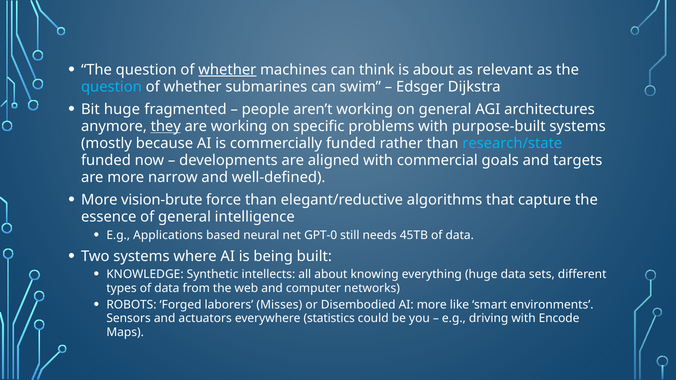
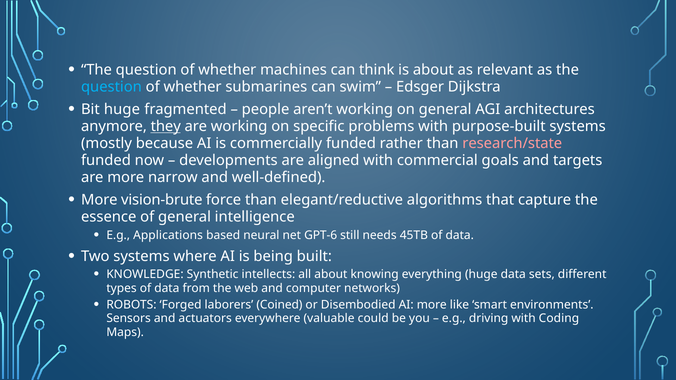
whether at (227, 70) underline: present -> none
research/state colour: light blue -> pink
GPT-0: GPT-0 -> GPT-6
Misses: Misses -> Coined
statistics: statistics -> valuable
Encode: Encode -> Coding
